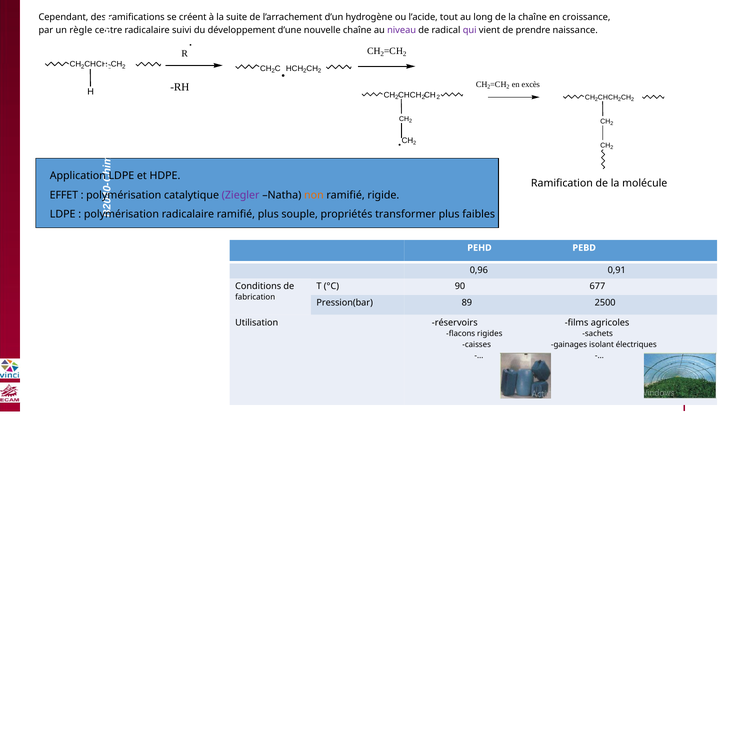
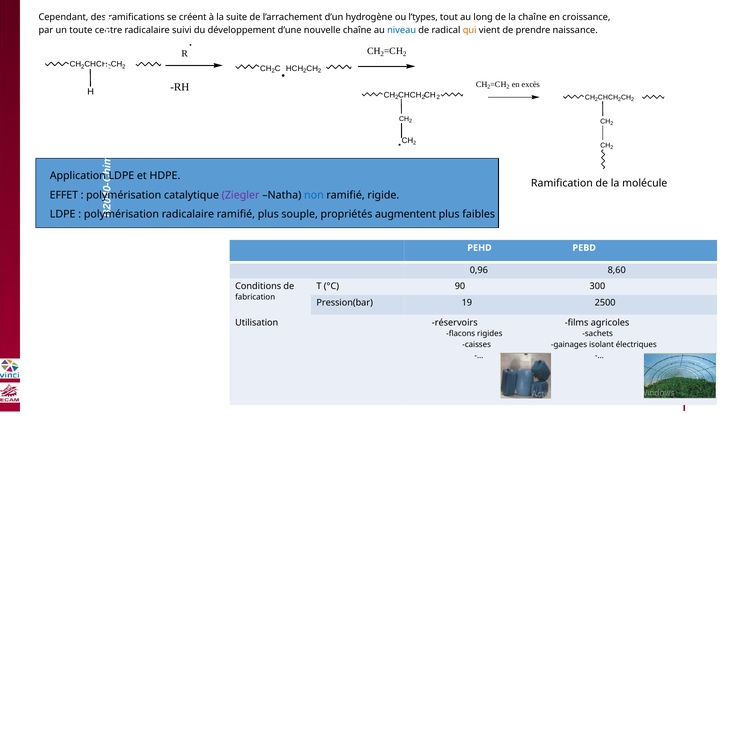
l’acide: l’acide -> l’types
règle: règle -> toute
niveau colour: purple -> blue
qui colour: purple -> orange
non colour: orange -> blue
transformer: transformer -> augmentent
0,91: 0,91 -> 8,60
677: 677 -> 300
89: 89 -> 19
